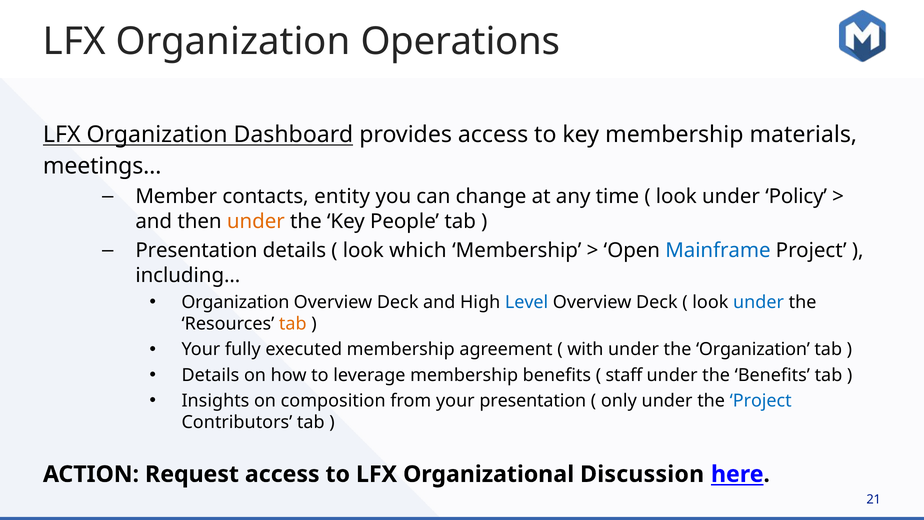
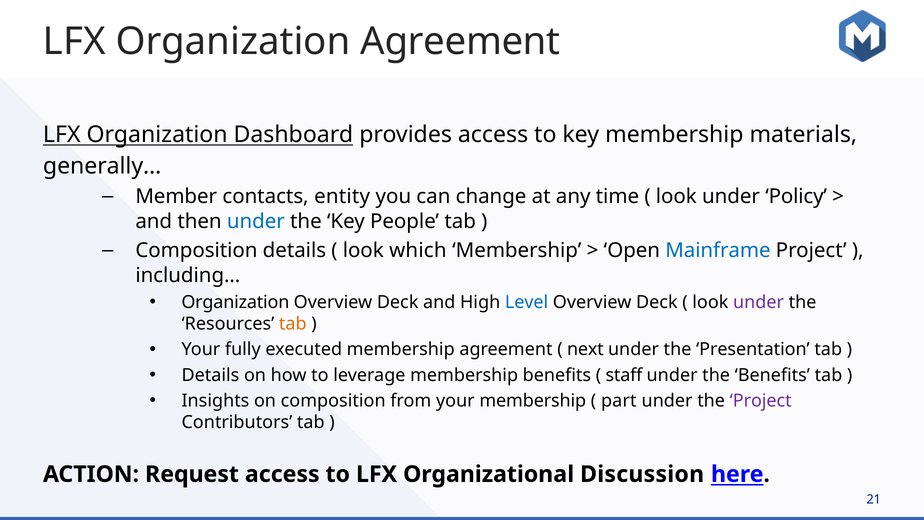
Organization Operations: Operations -> Agreement
meetings…: meetings… -> generally…
under at (256, 221) colour: orange -> blue
Presentation at (196, 250): Presentation -> Composition
under at (759, 302) colour: blue -> purple
with: with -> next
the Organization: Organization -> Presentation
your presentation: presentation -> membership
only: only -> part
Project at (761, 401) colour: blue -> purple
